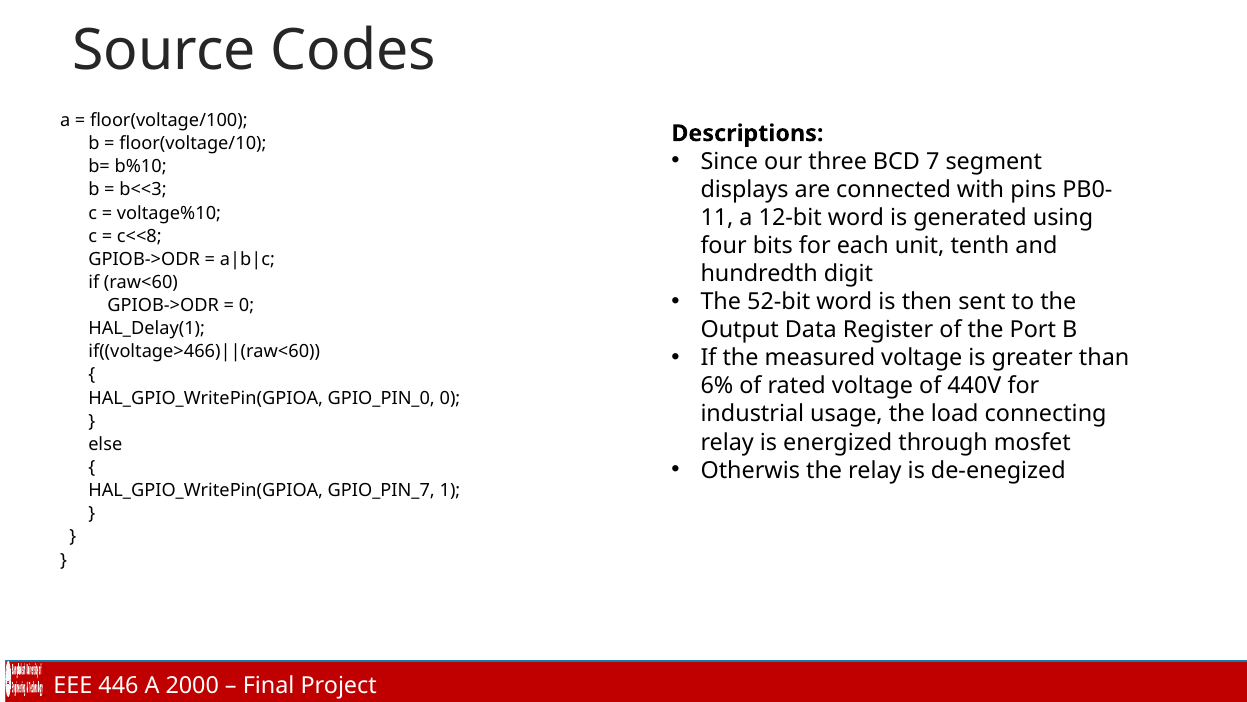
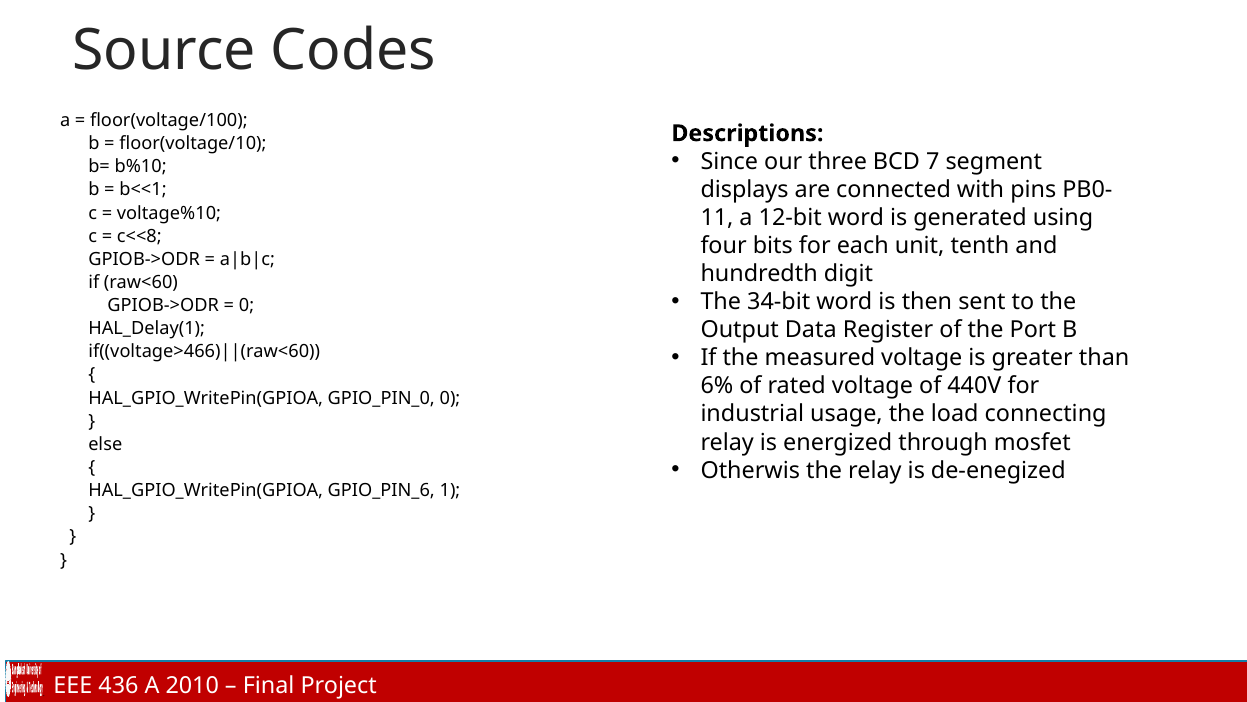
b<<3: b<<3 -> b<<1
52-bit: 52-bit -> 34-bit
GPIO_PIN_7: GPIO_PIN_7 -> GPIO_PIN_6
446: 446 -> 436
2000: 2000 -> 2010
